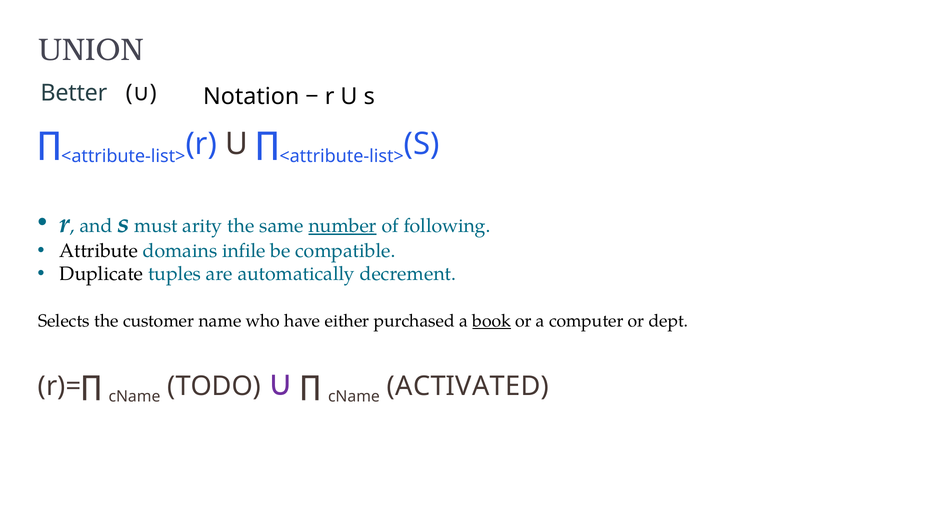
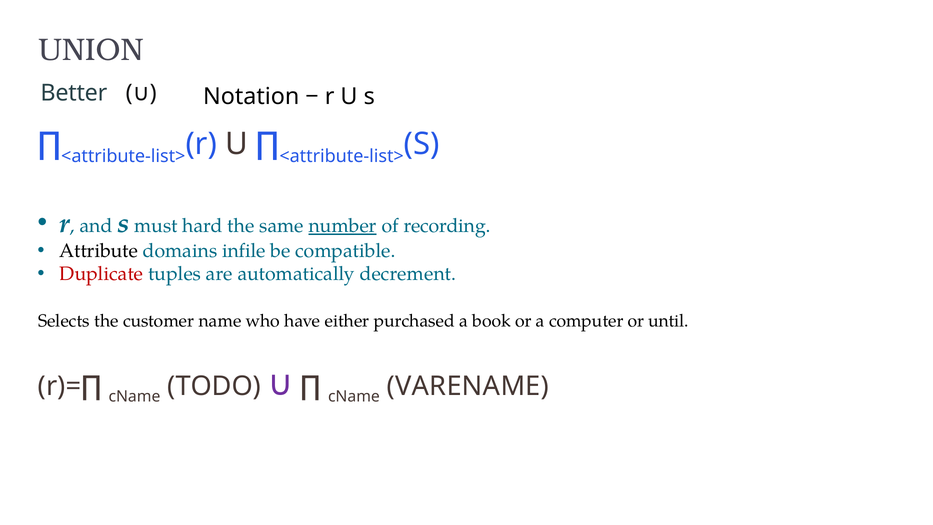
arity: arity -> hard
following: following -> recording
Duplicate colour: black -> red
book underline: present -> none
dept: dept -> until
ACTIVATED: ACTIVATED -> VARENAME
